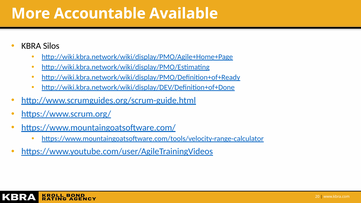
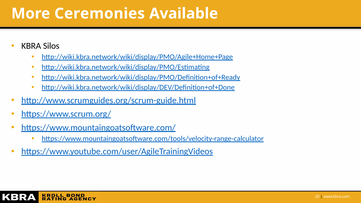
Accountable: Accountable -> Ceremonies
